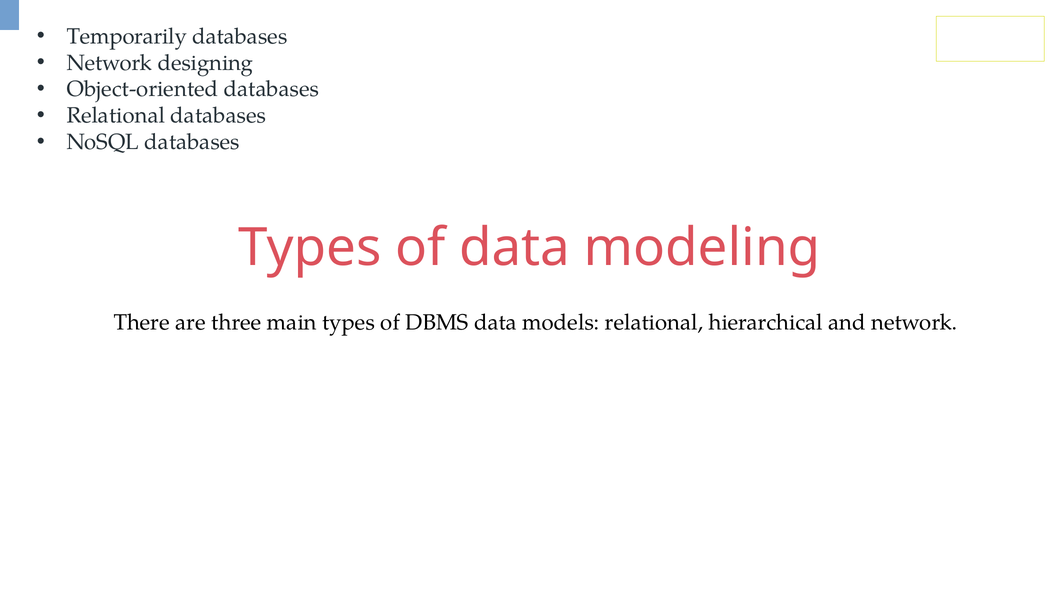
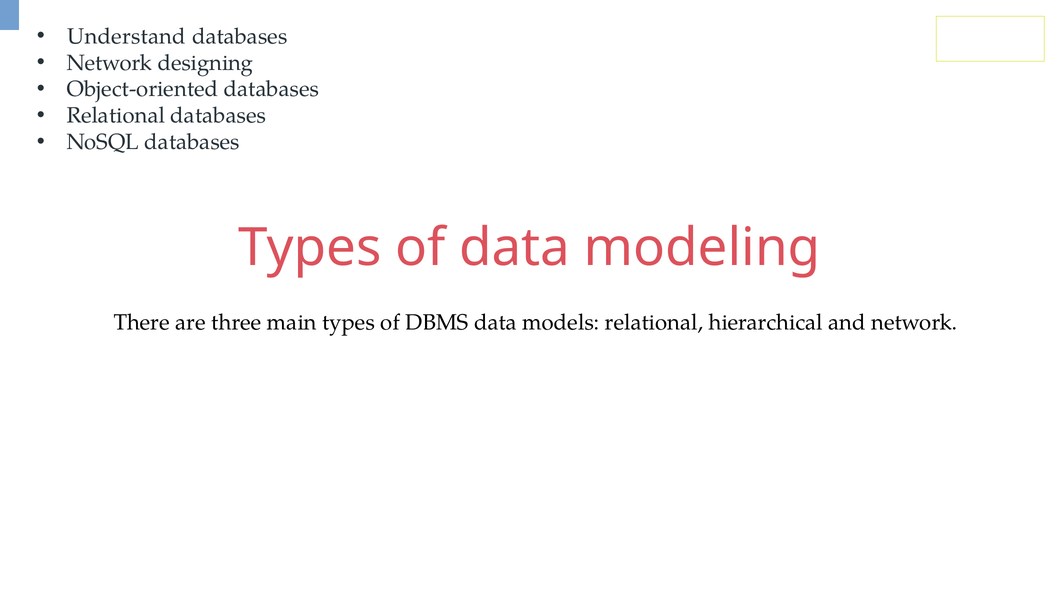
Temporarily: Temporarily -> Understand
